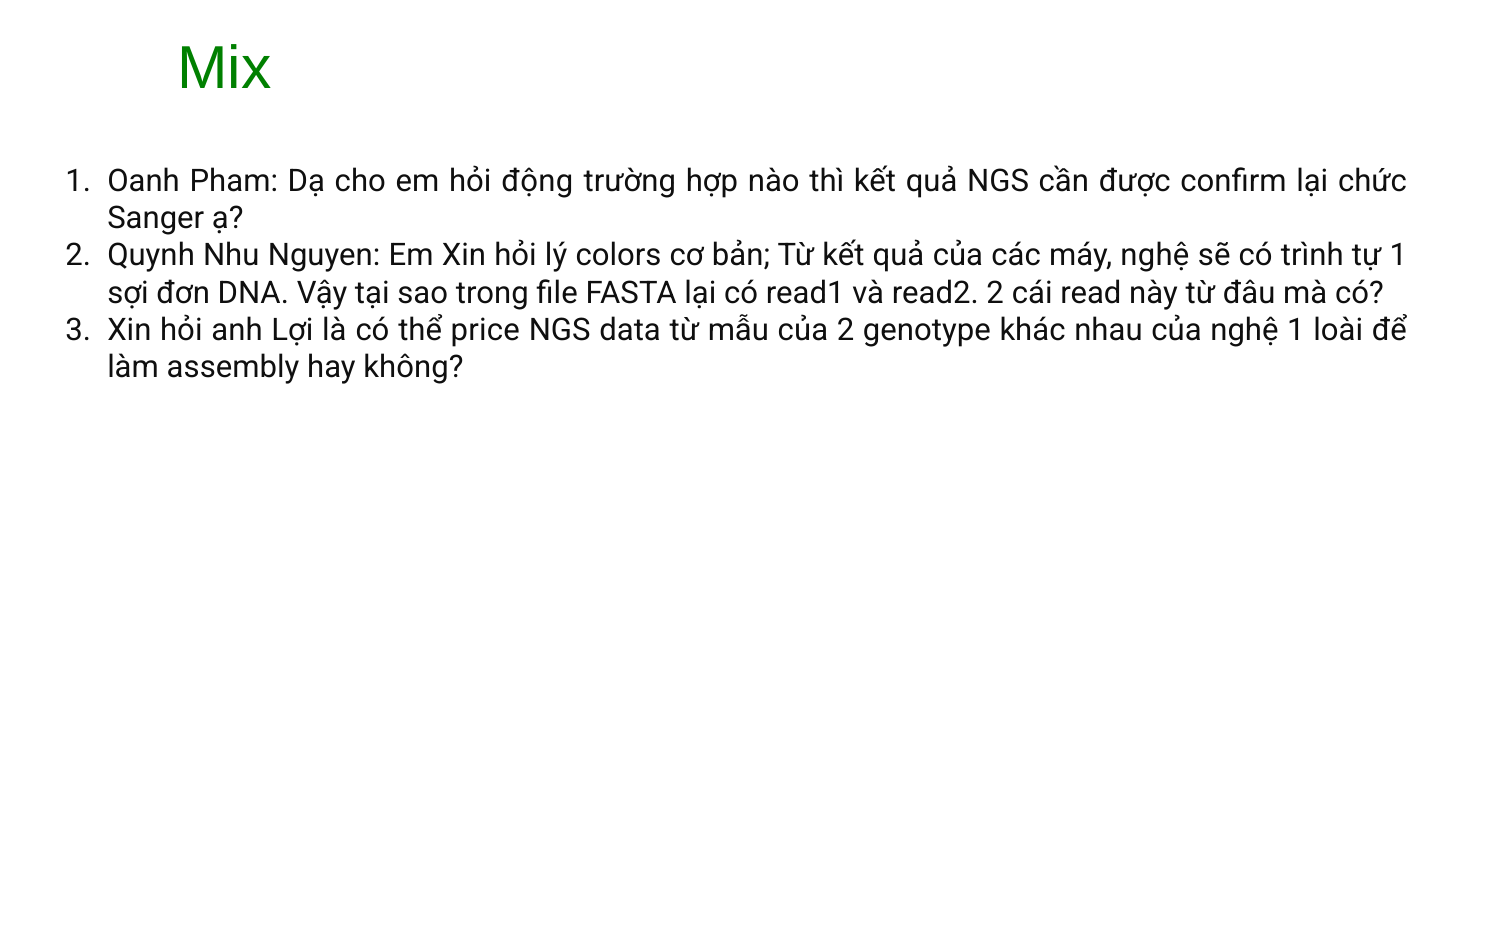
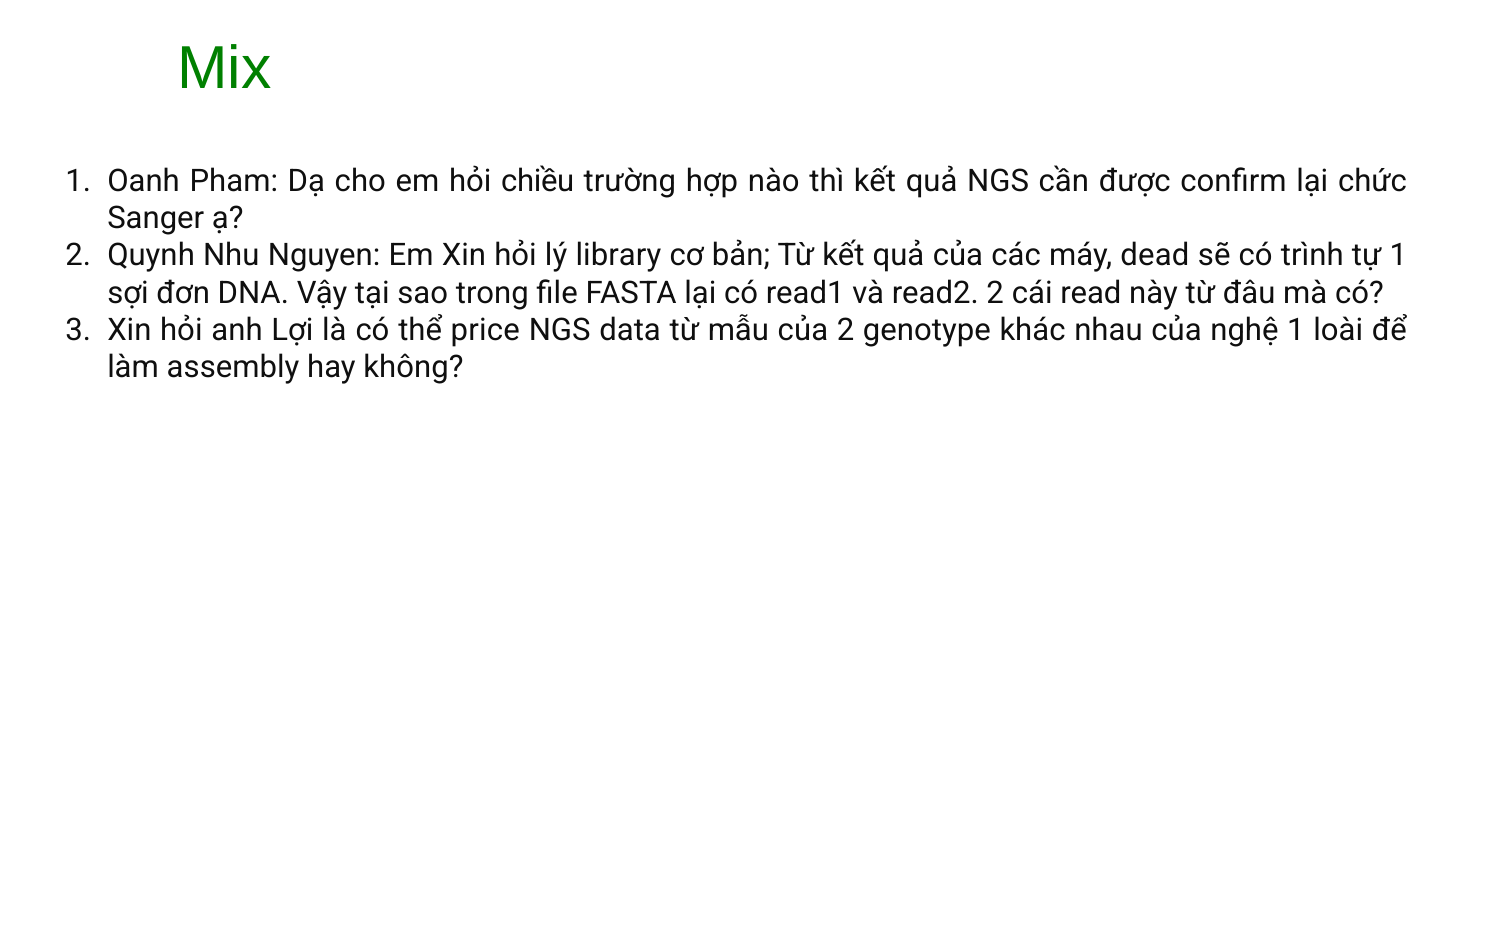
động: động -> chiều
colors: colors -> library
máy nghệ: nghệ -> dead
